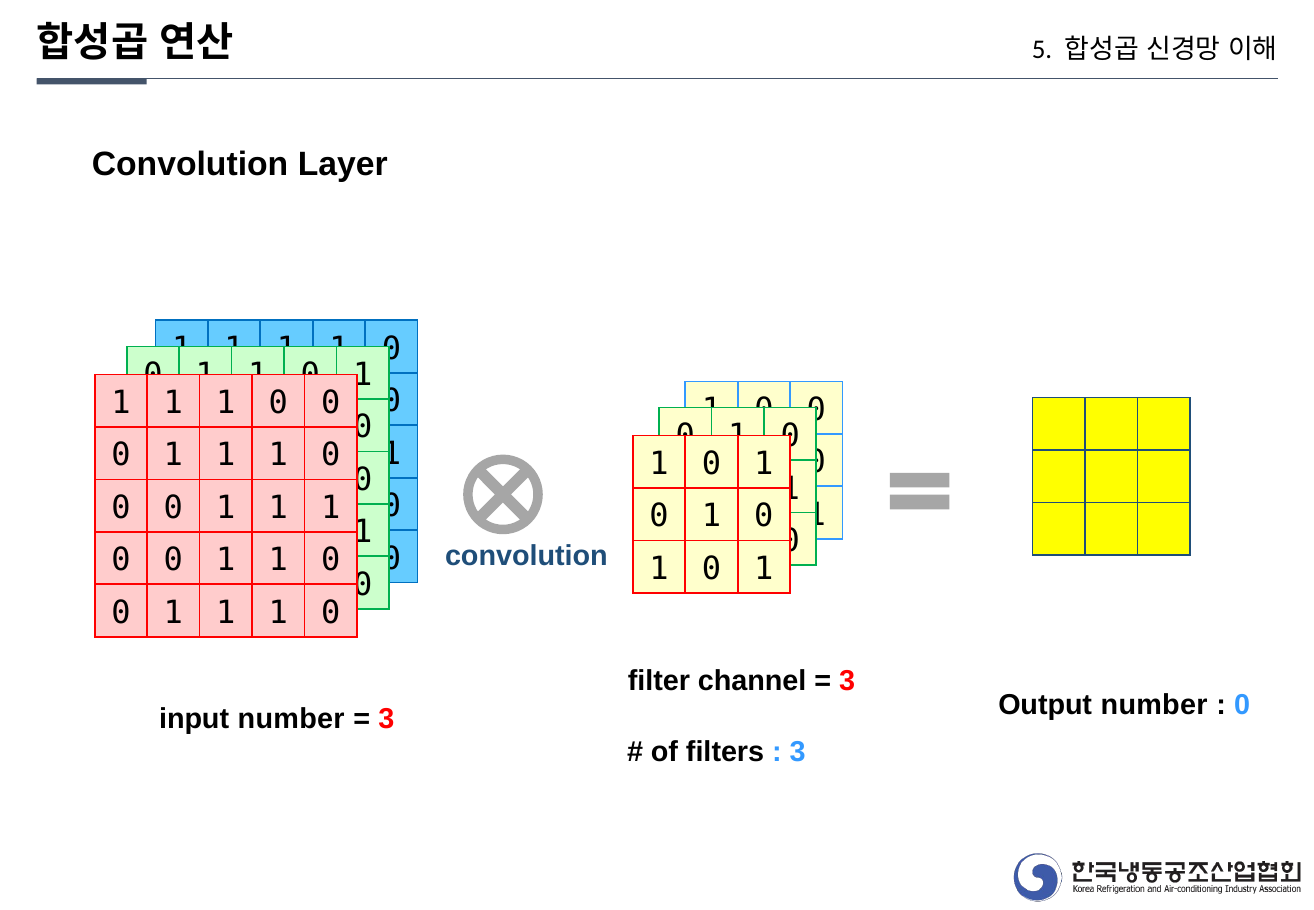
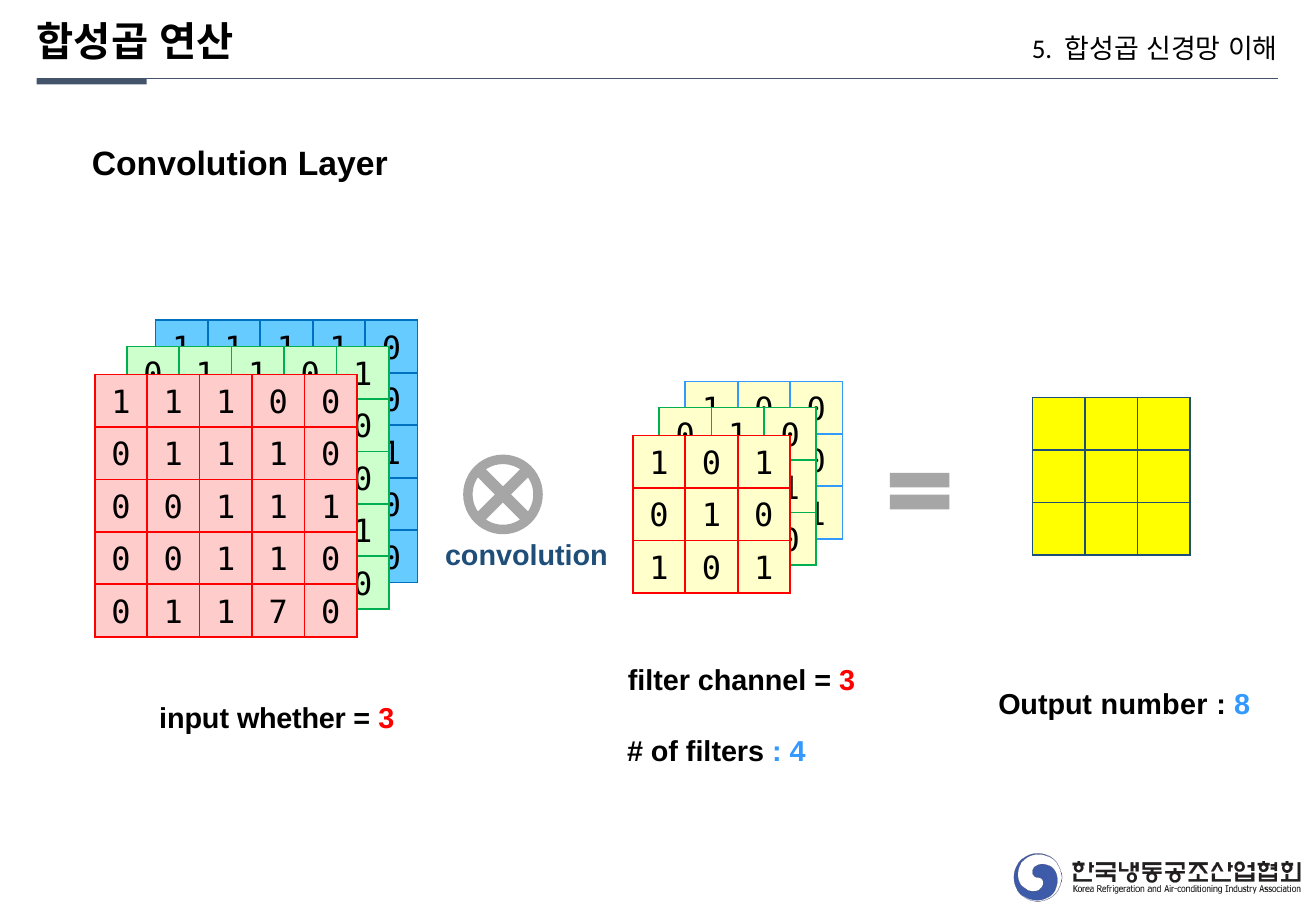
1 at (278, 613): 1 -> 7
0 at (1242, 705): 0 -> 8
input number: number -> whether
3 at (798, 752): 3 -> 4
